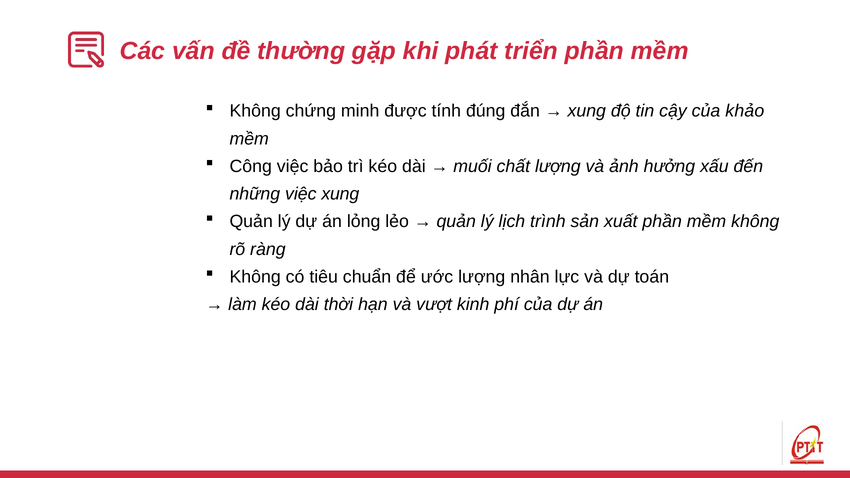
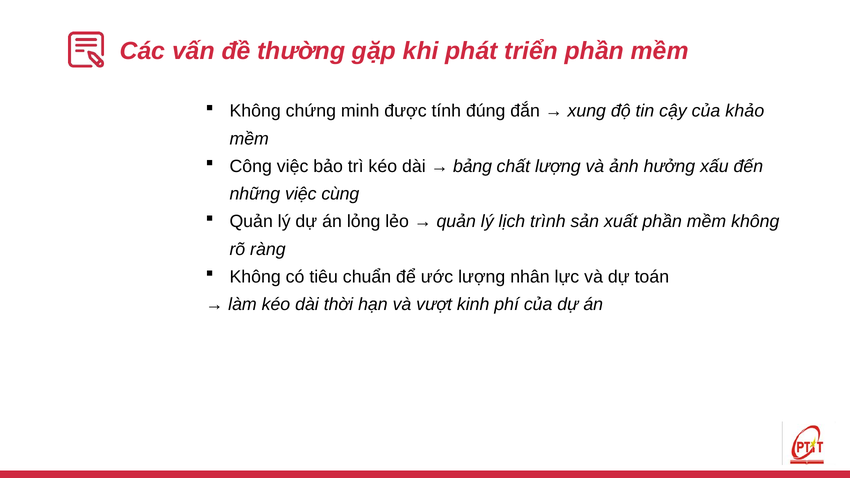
muối: muối -> bảng
việc xung: xung -> cùng
